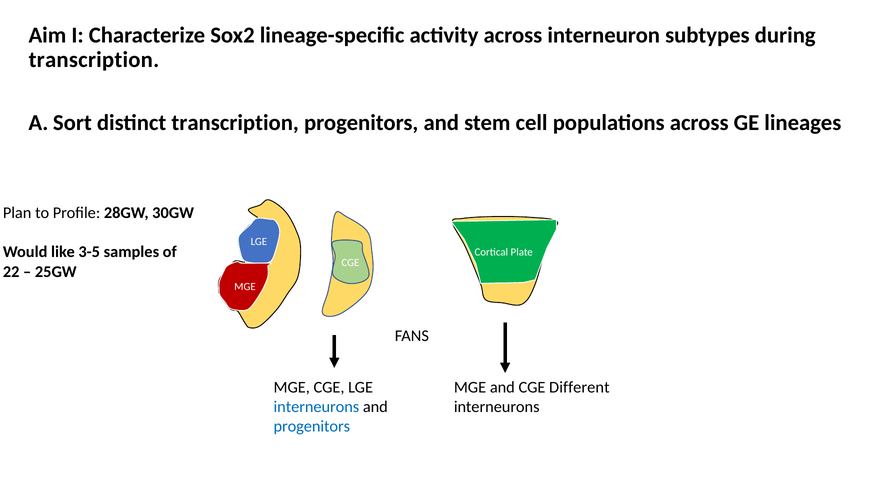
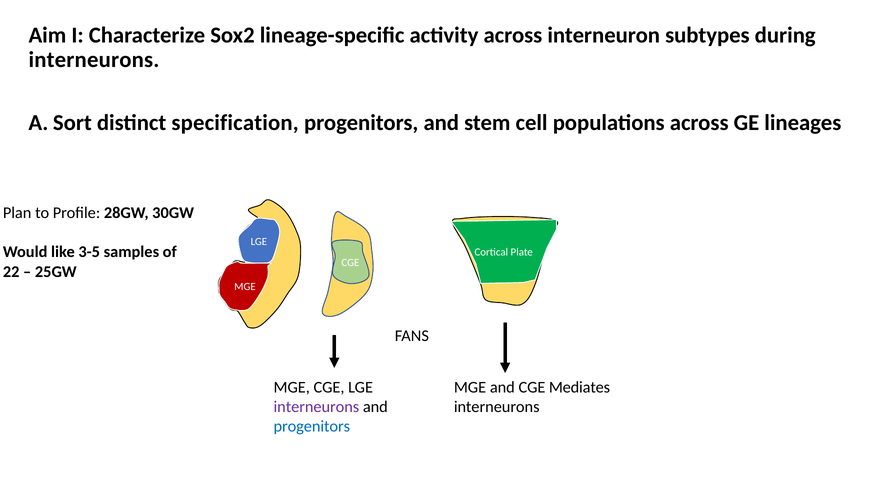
transcription at (94, 60): transcription -> interneurons
distinct transcription: transcription -> specification
Different: Different -> Mediates
interneurons at (316, 407) colour: blue -> purple
